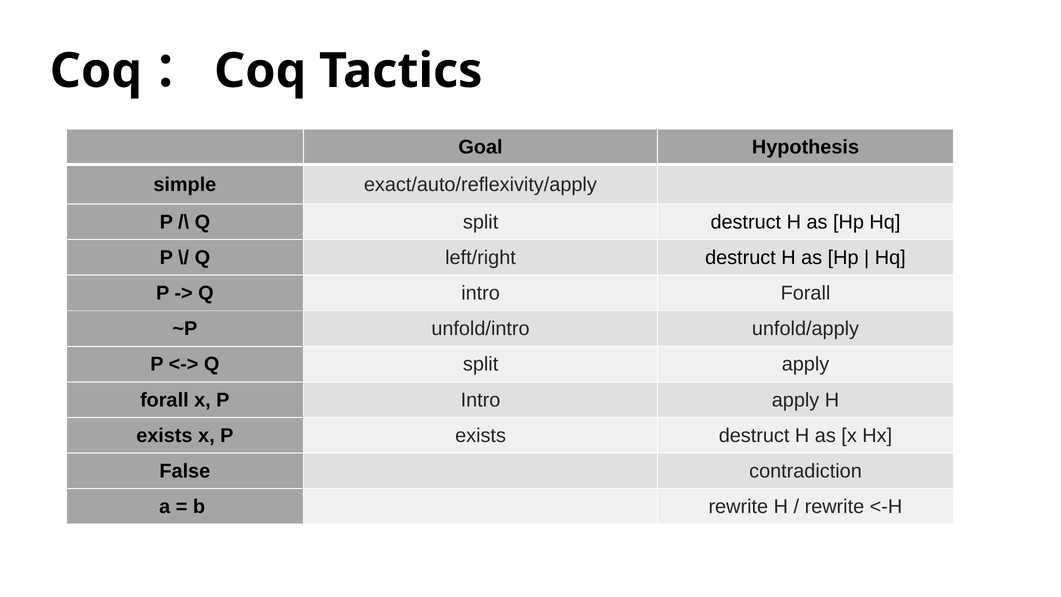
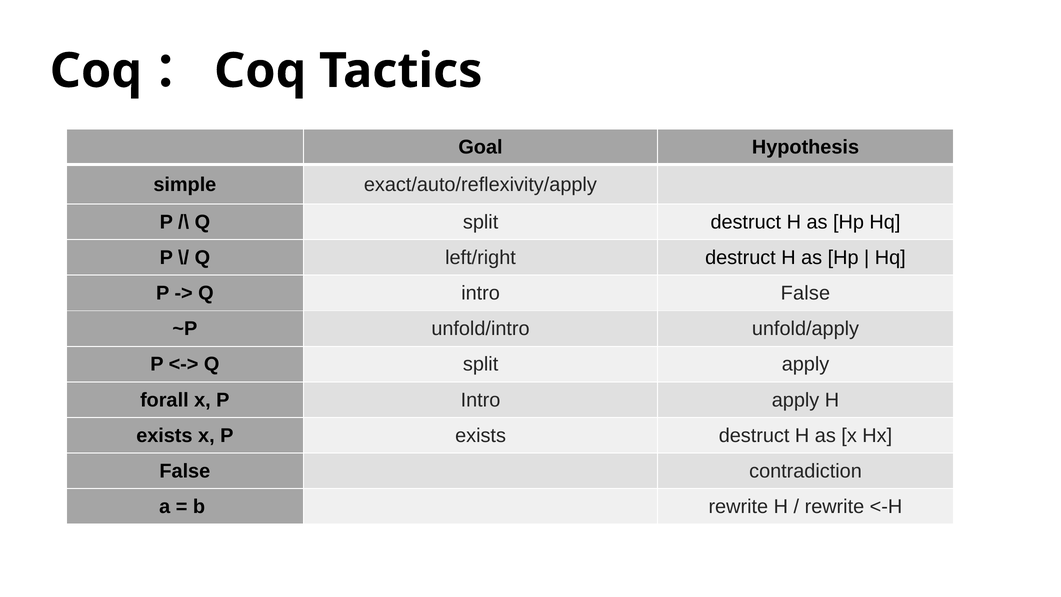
intro Forall: Forall -> False
